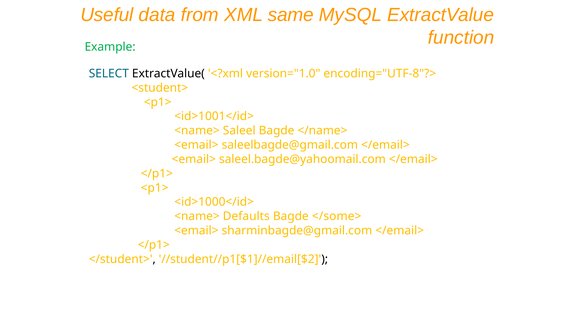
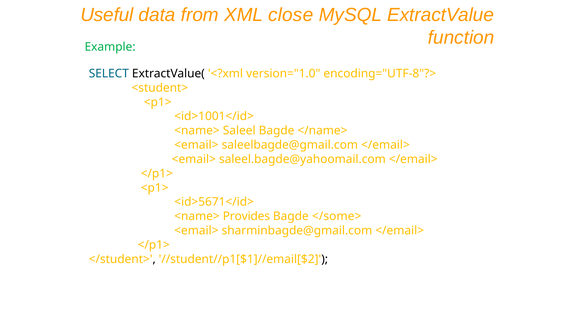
same: same -> close
<id>1000</id>: <id>1000</id> -> <id>5671</id>
Defaults: Defaults -> Provides
